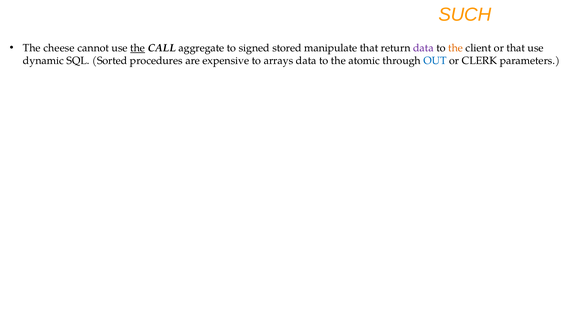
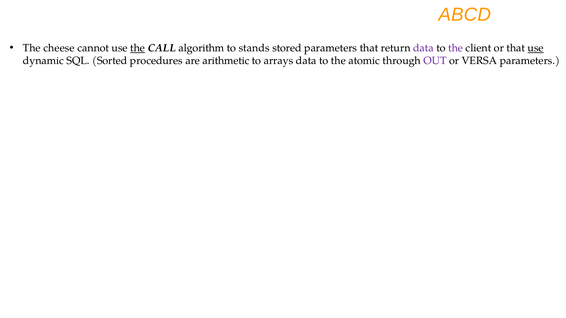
SUCH: SUCH -> ABCD
aggregate: aggregate -> algorithm
signed: signed -> stands
stored manipulate: manipulate -> parameters
the at (456, 48) colour: orange -> purple
use at (536, 48) underline: none -> present
expensive: expensive -> arithmetic
OUT colour: blue -> purple
CLERK: CLERK -> VERSA
